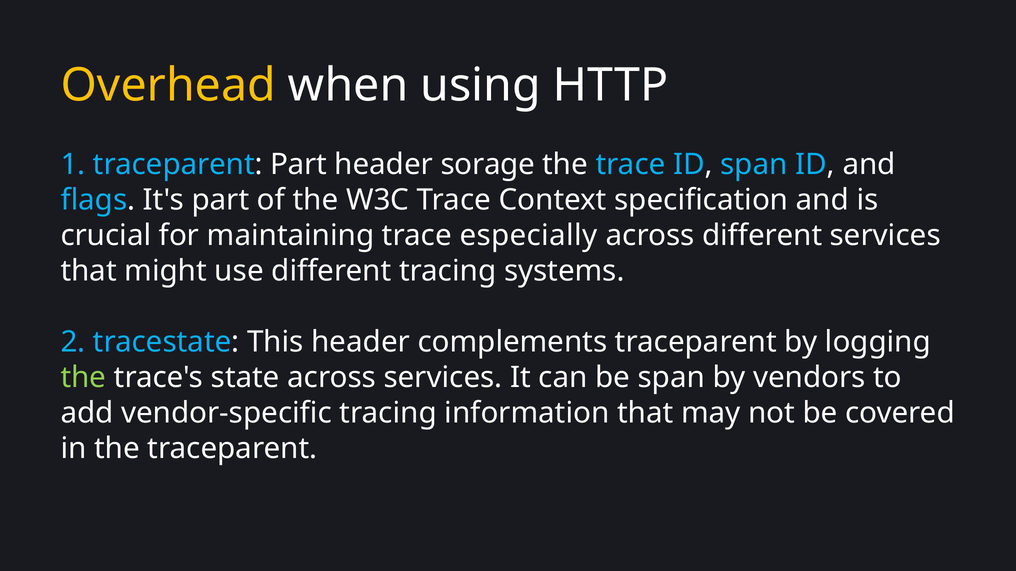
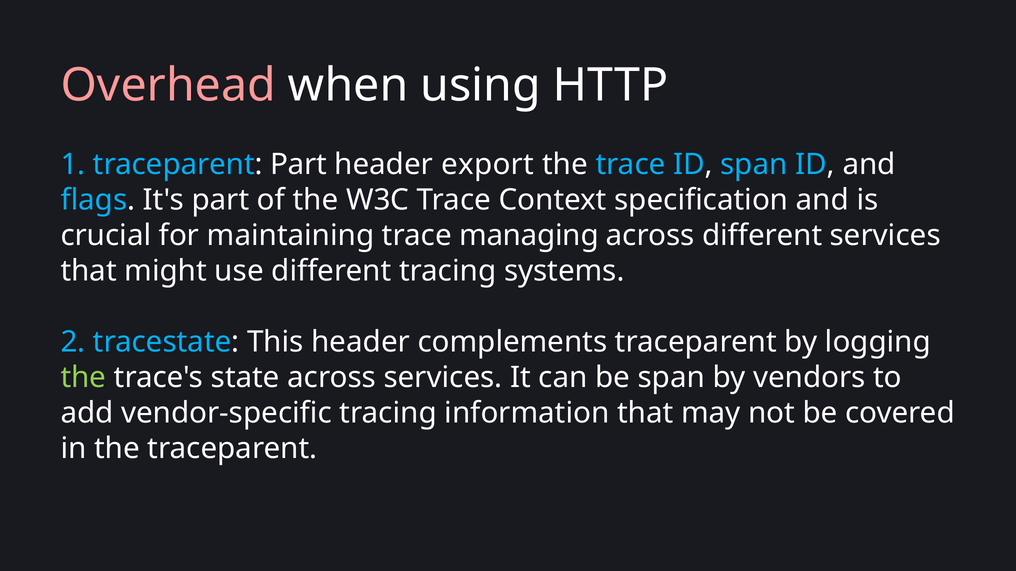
Overhead colour: yellow -> pink
sorage: sorage -> export
especially: especially -> managing
